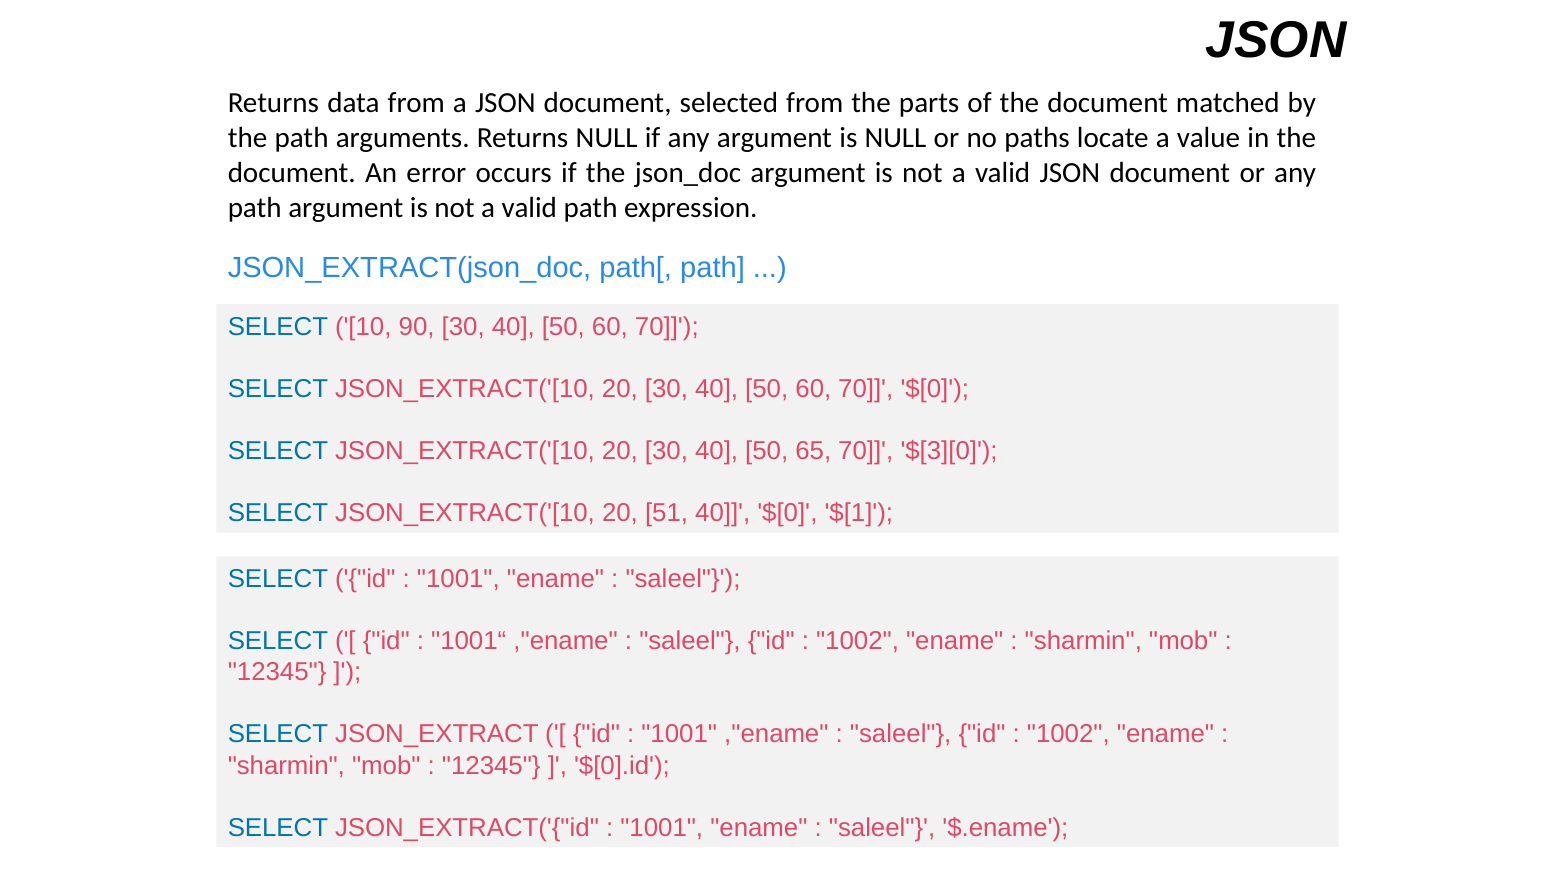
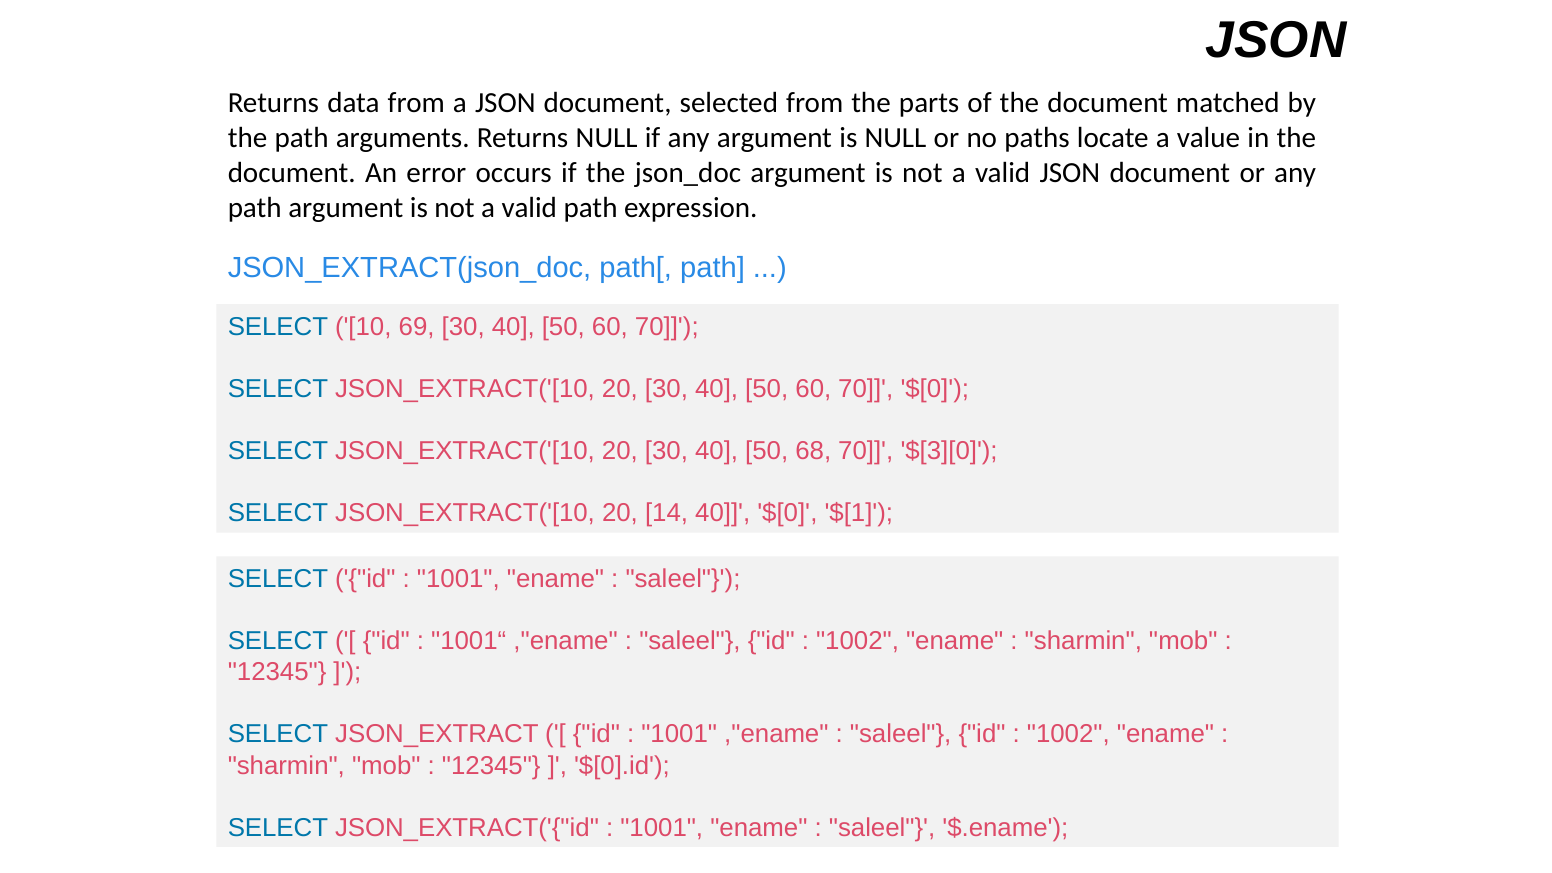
90: 90 -> 69
65: 65 -> 68
51: 51 -> 14
